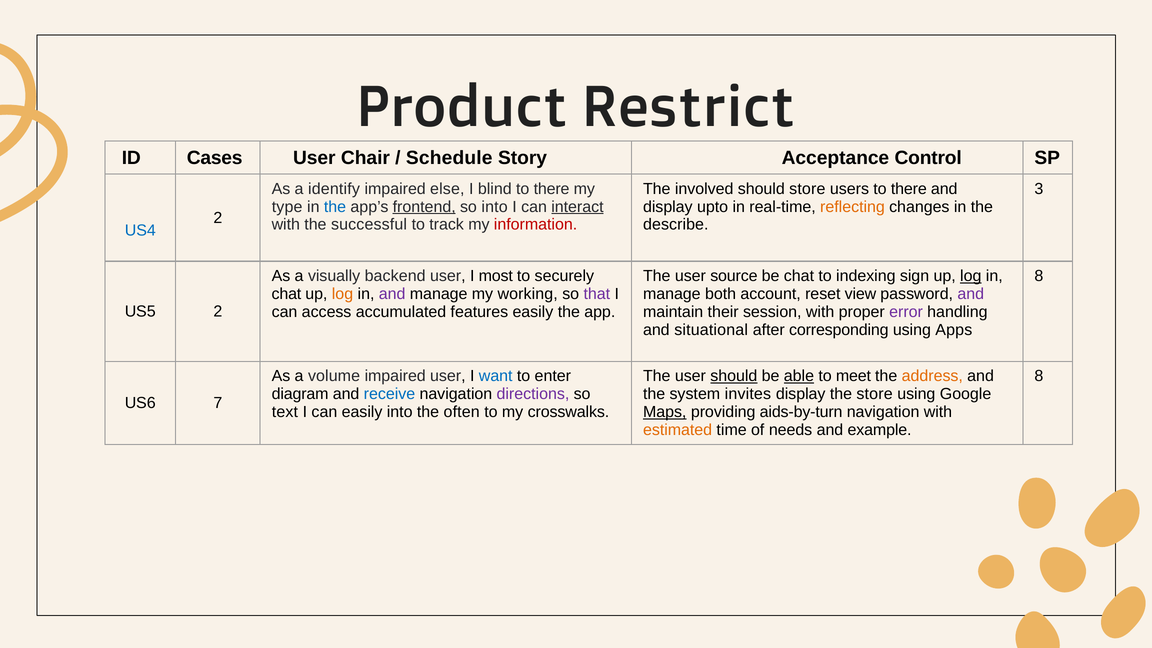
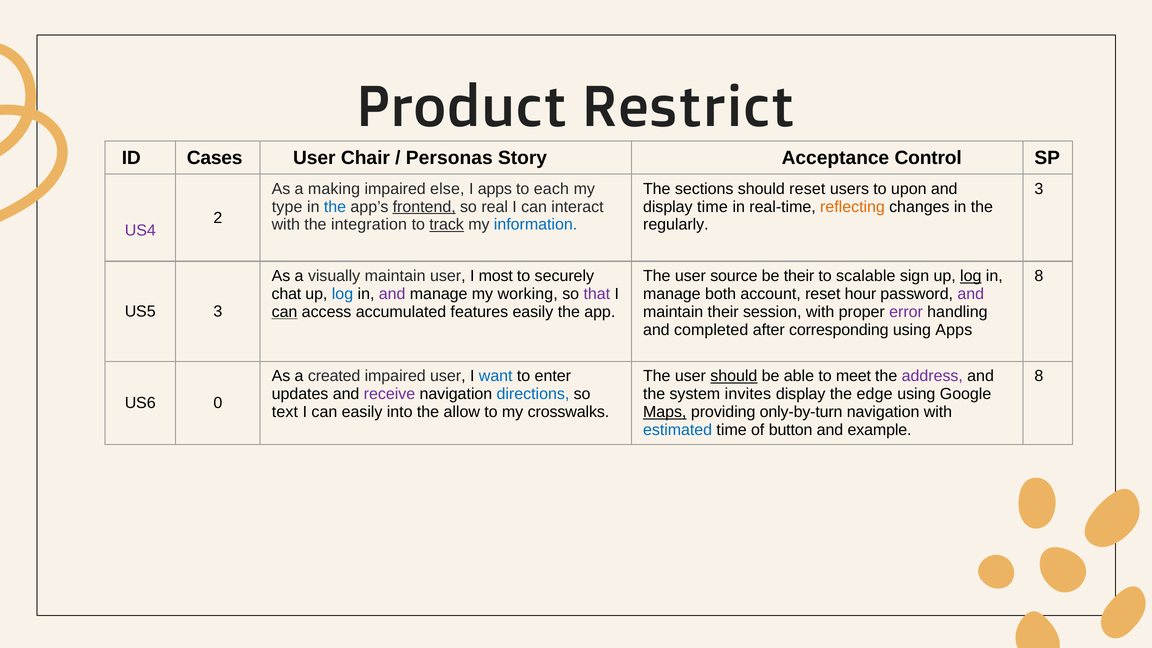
Schedule: Schedule -> Personas
identify: identify -> making
I blind: blind -> apps
there at (552, 189): there -> each
involved: involved -> sections
should store: store -> reset
users to there: there -> upon
so into: into -> real
interact underline: present -> none
display upto: upto -> time
successful: successful -> integration
track underline: none -> present
information colour: red -> blue
describe: describe -> regularly
US4 colour: blue -> purple
visually backend: backend -> maintain
be chat: chat -> their
indexing: indexing -> scalable
log at (342, 294) colour: orange -> blue
view: view -> hour
US5 2: 2 -> 3
can at (285, 312) underline: none -> present
situational: situational -> completed
volume: volume -> created
able underline: present -> none
address colour: orange -> purple
diagram: diagram -> updates
receive colour: blue -> purple
directions colour: purple -> blue
the store: store -> edge
7: 7 -> 0
often: often -> allow
aids-by-turn: aids-by-turn -> only-by-turn
estimated colour: orange -> blue
needs: needs -> button
